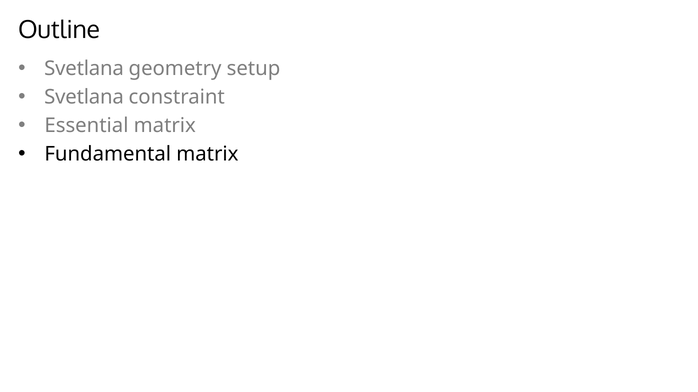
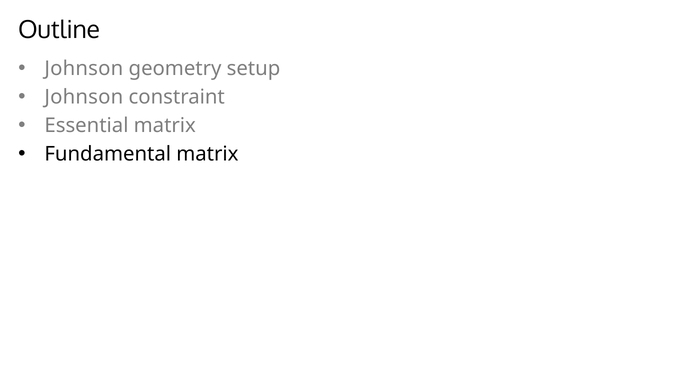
Svetlana at (84, 69): Svetlana -> Johnson
Svetlana at (84, 97): Svetlana -> Johnson
